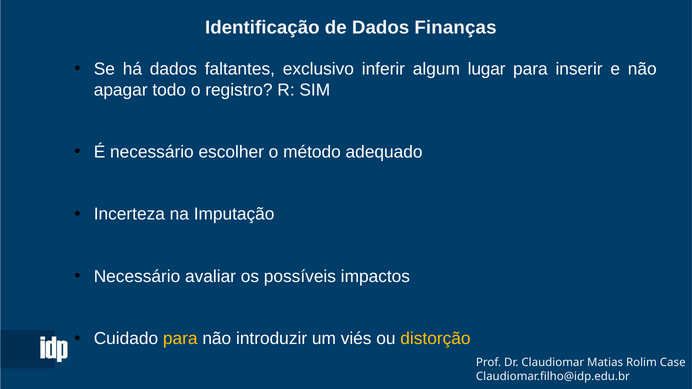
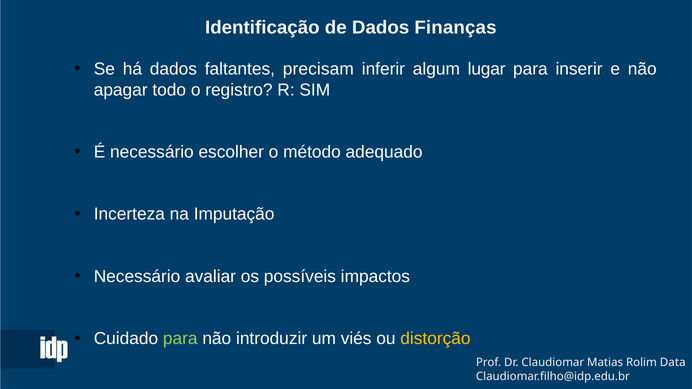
exclusivo: exclusivo -> precisam
para at (180, 339) colour: yellow -> light green
Case: Case -> Data
